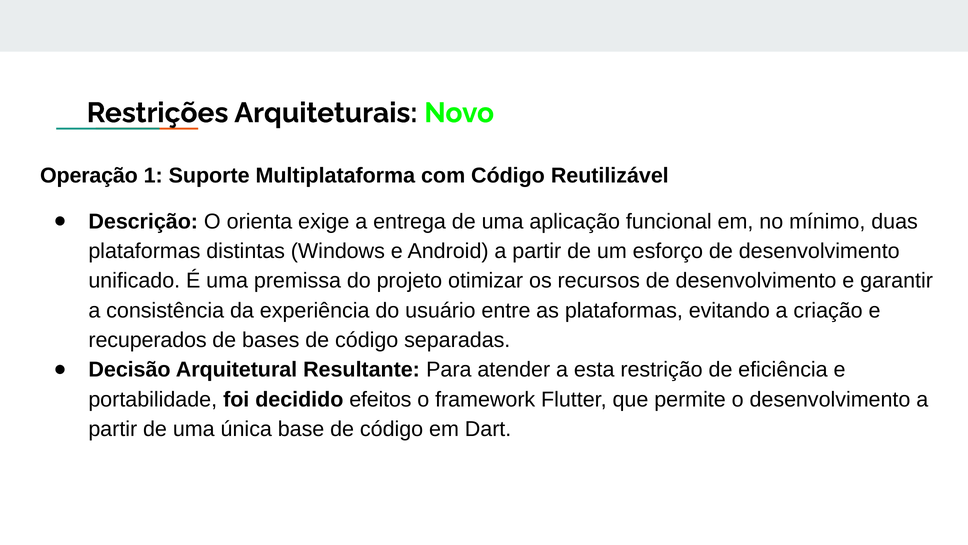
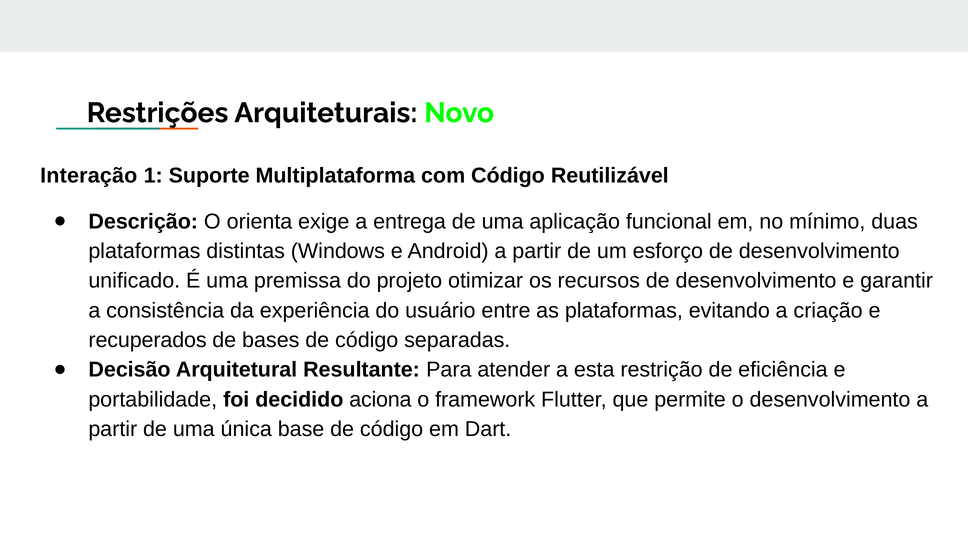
Operação: Operação -> Interação
efeitos: efeitos -> aciona
